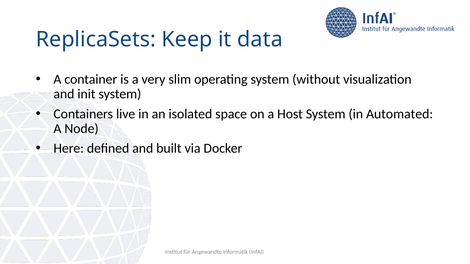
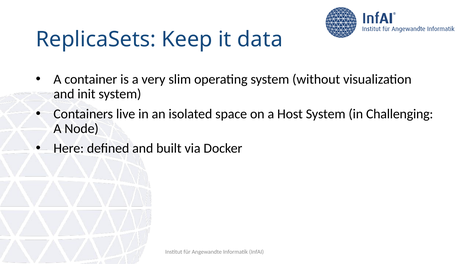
Automated: Automated -> Challenging
